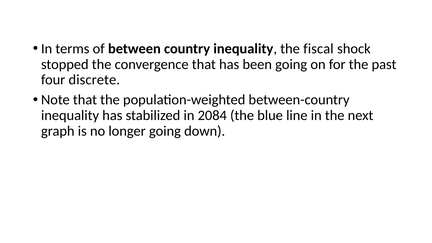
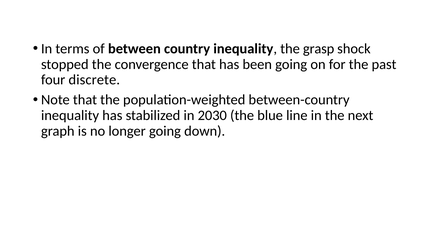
fiscal: fiscal -> grasp
2084: 2084 -> 2030
